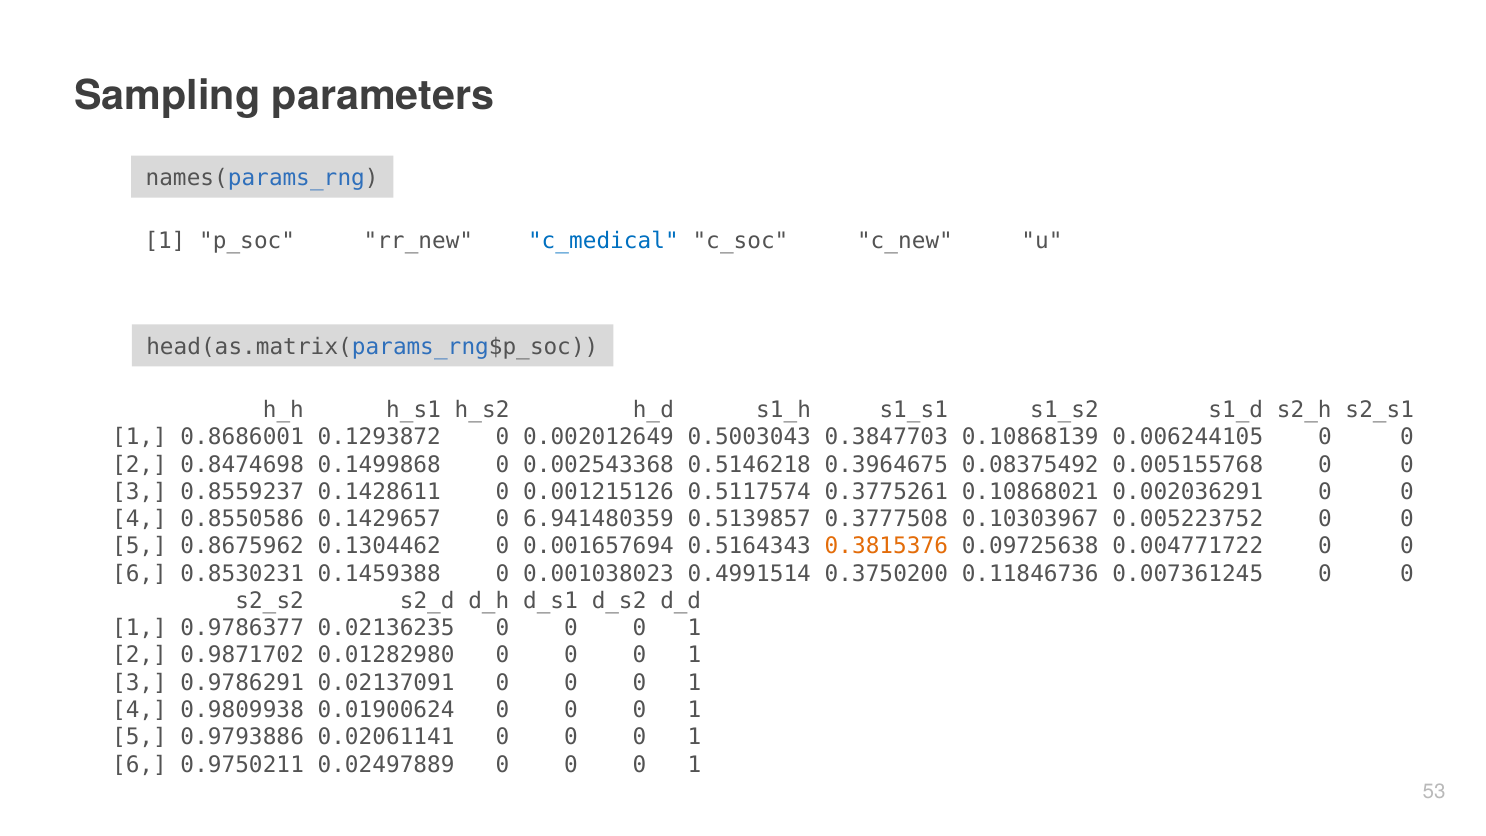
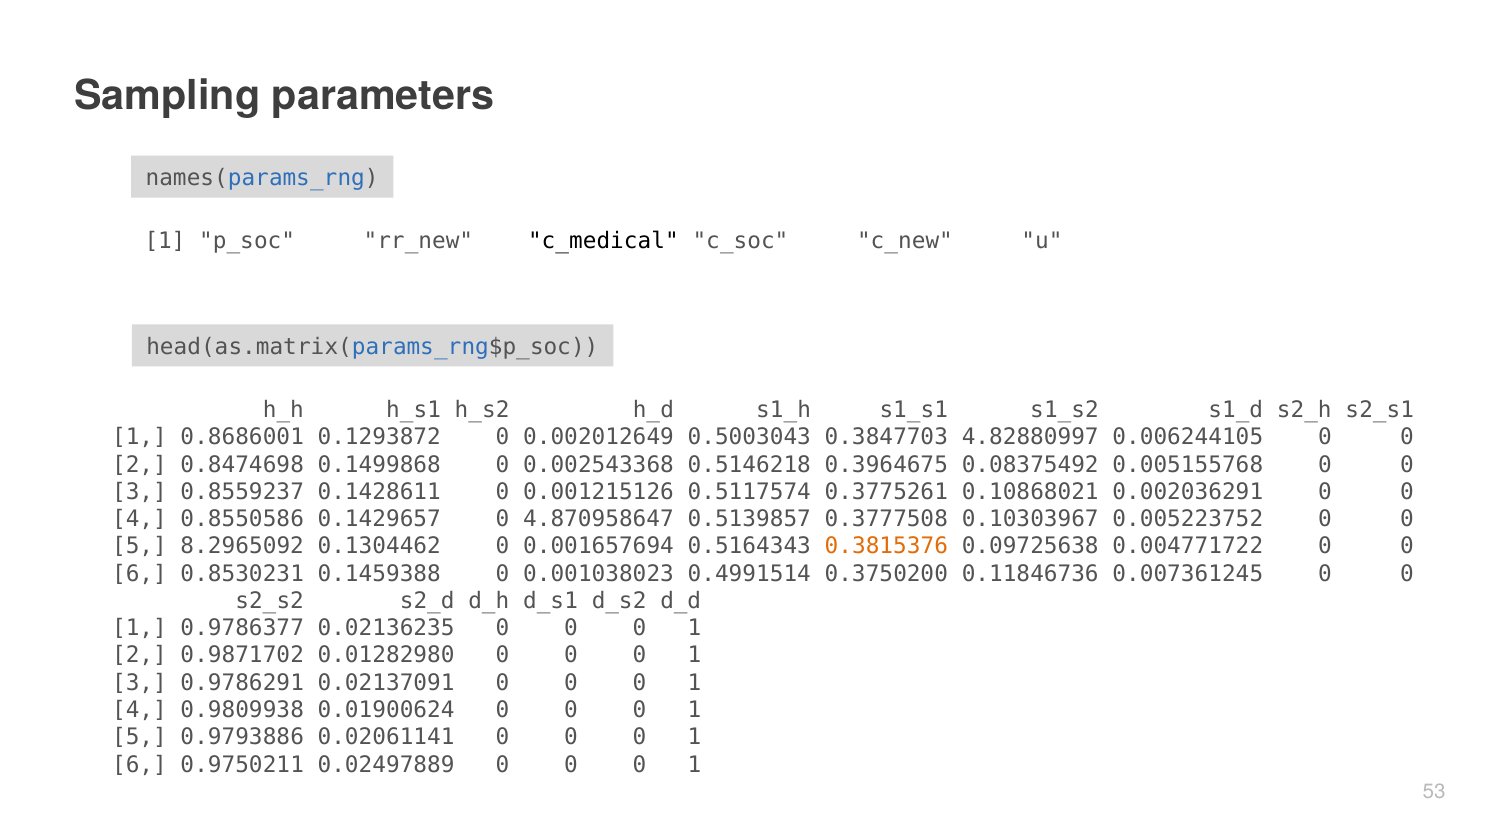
c_medical colour: blue -> black
0.10868139: 0.10868139 -> 4.82880997
6.941480359: 6.941480359 -> 4.870958647
0.8675962: 0.8675962 -> 8.2965092
